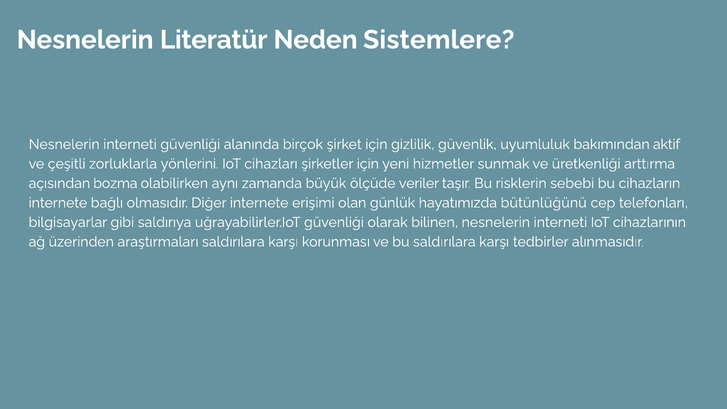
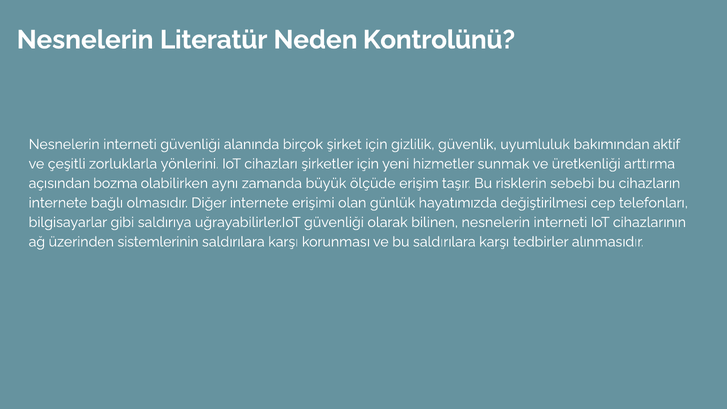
Sistemlere: Sistemlere -> Kontrolünü
veriler: veriler -> erişim
bütünlüğünü: bütünlüğünü -> değiştirilmesi
araştırmaları: araştırmaları -> sistemlerinin
